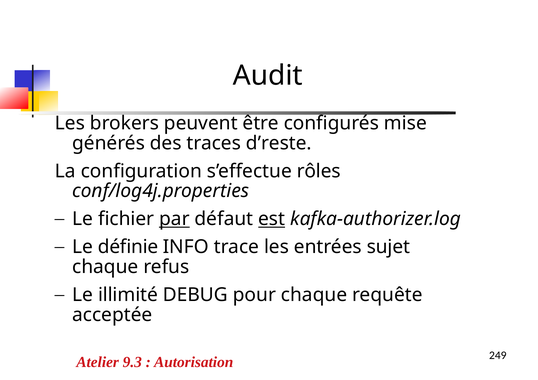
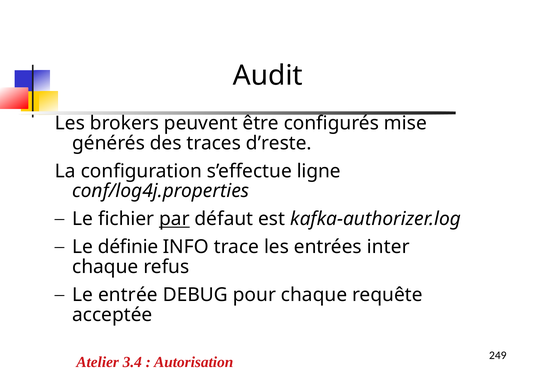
rôles: rôles -> ligne
est underline: present -> none
sujet: sujet -> inter
illimité: illimité -> entrée
9.3: 9.3 -> 3.4
